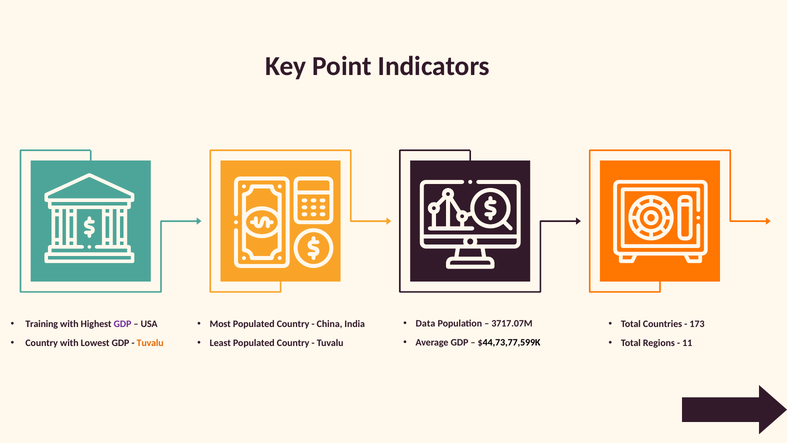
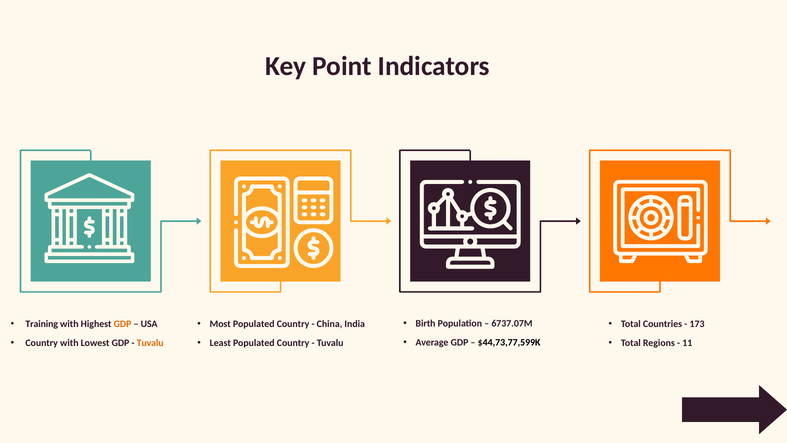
Data: Data -> Birth
3717.07M: 3717.07M -> 6737.07M
GDP at (123, 324) colour: purple -> orange
